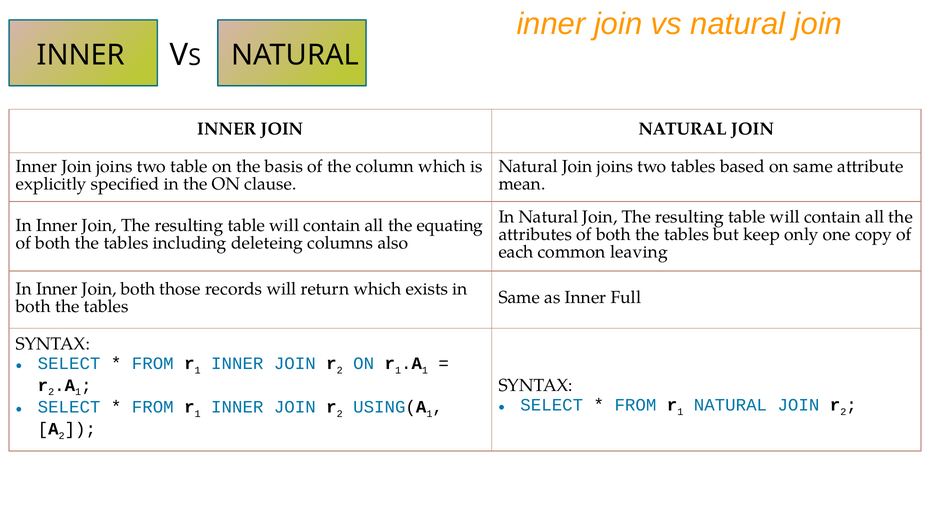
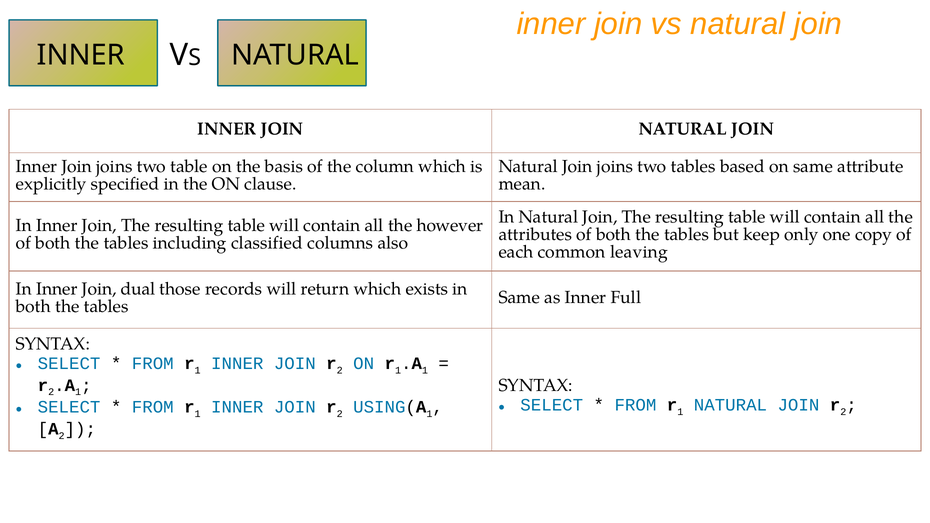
equating: equating -> however
deleteing: deleteing -> classified
Join both: both -> dual
